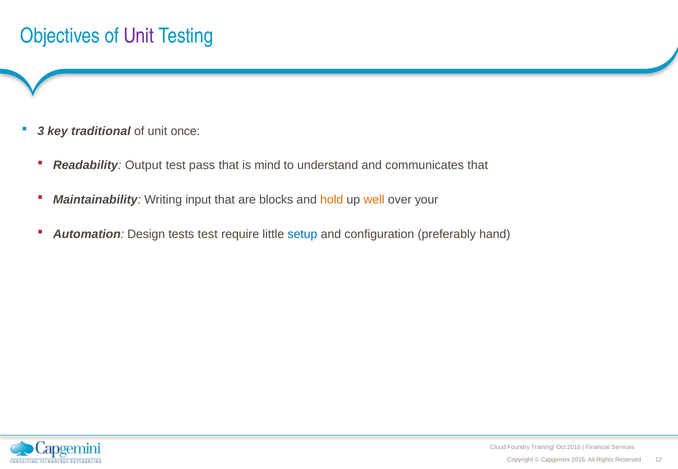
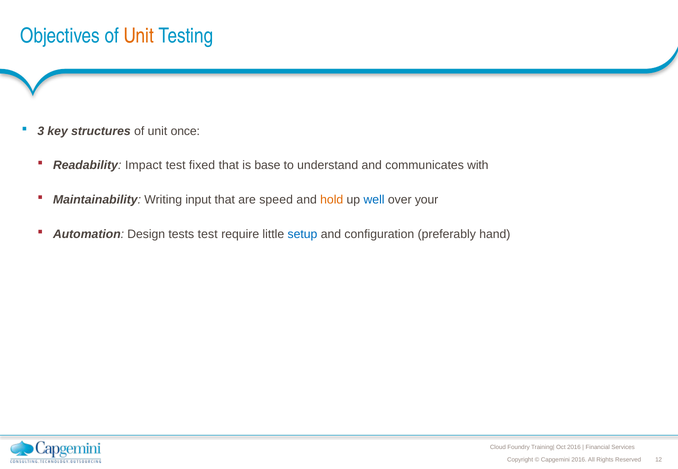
Unit at (139, 36) colour: purple -> orange
traditional: traditional -> structures
Output: Output -> Impact
pass: pass -> fixed
mind: mind -> base
communicates that: that -> with
blocks: blocks -> speed
well colour: orange -> blue
